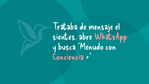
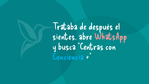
mensaje: mensaje -> después
Menudo: Menudo -> Centras
Conciencia colour: pink -> light blue
